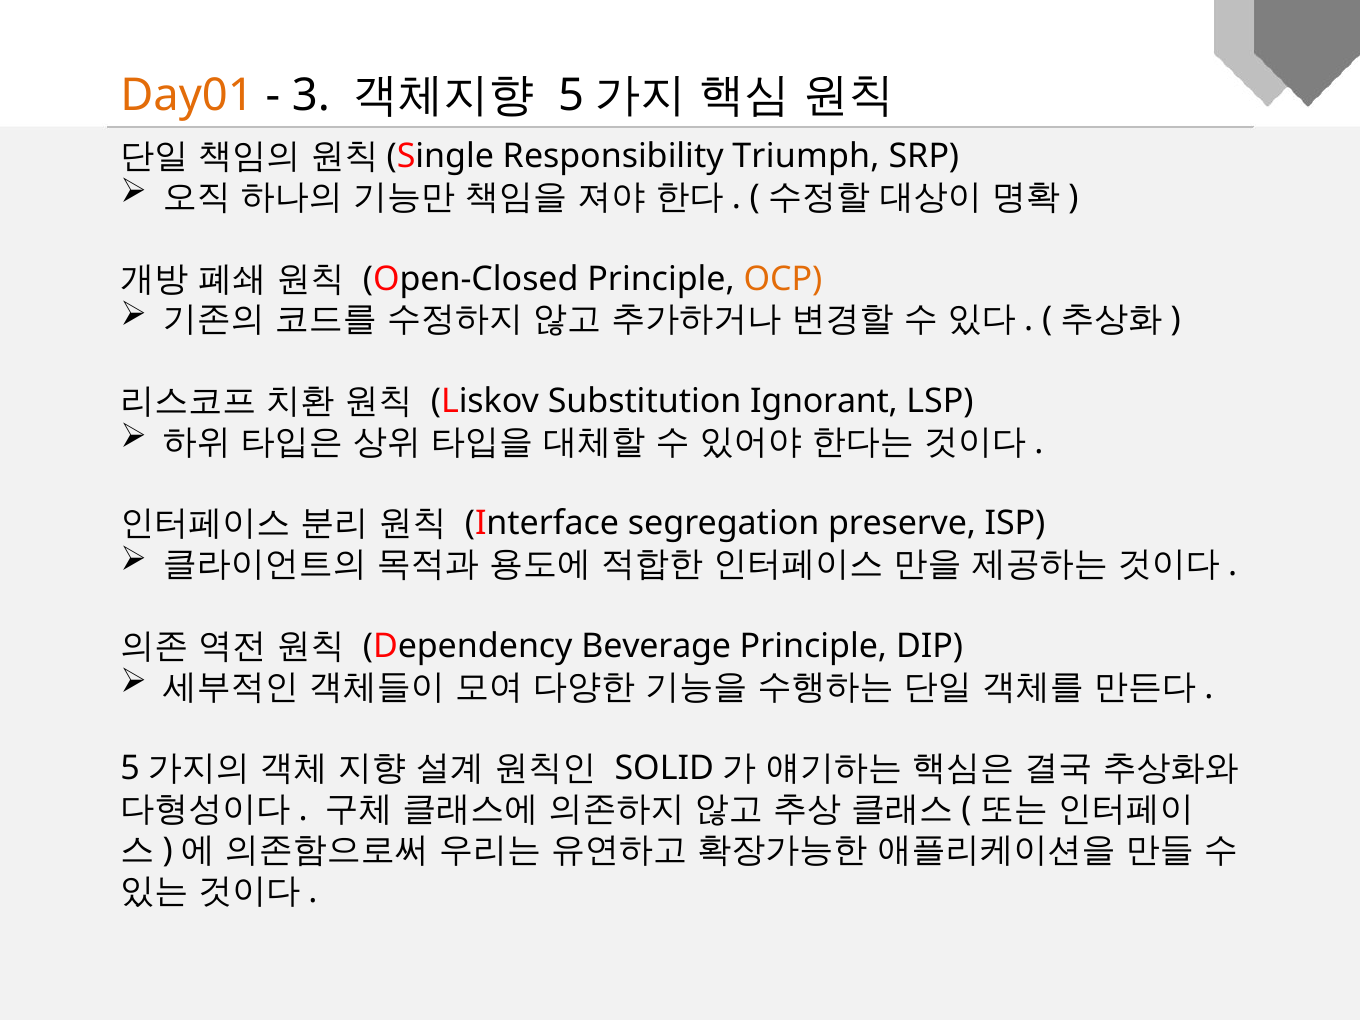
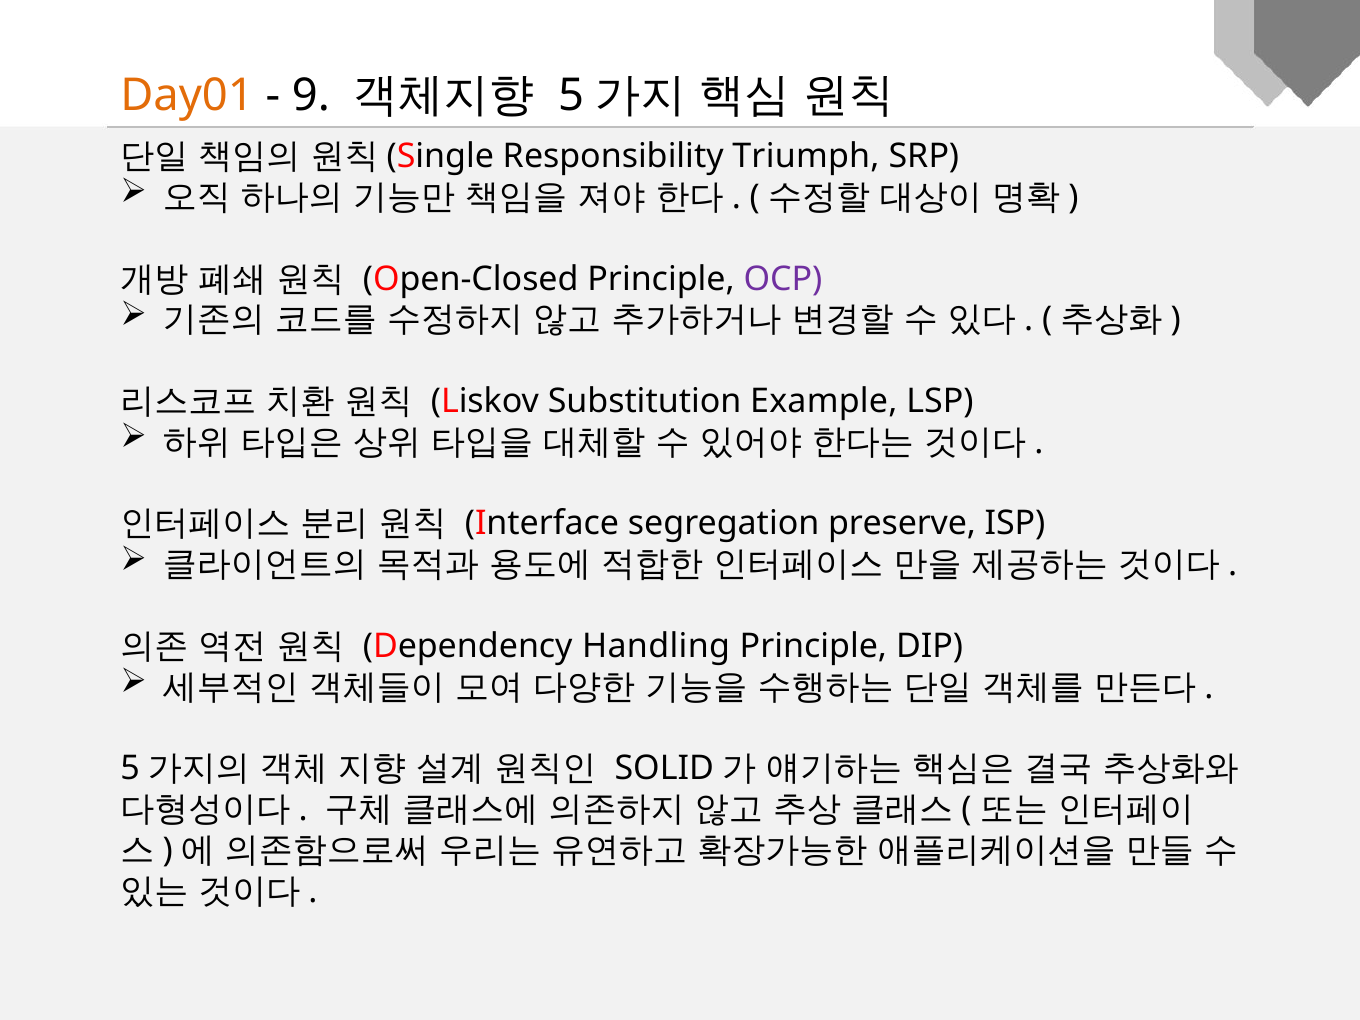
3: 3 -> 9
OCP colour: orange -> purple
Ignorant: Ignorant -> Example
Beverage: Beverage -> Handling
